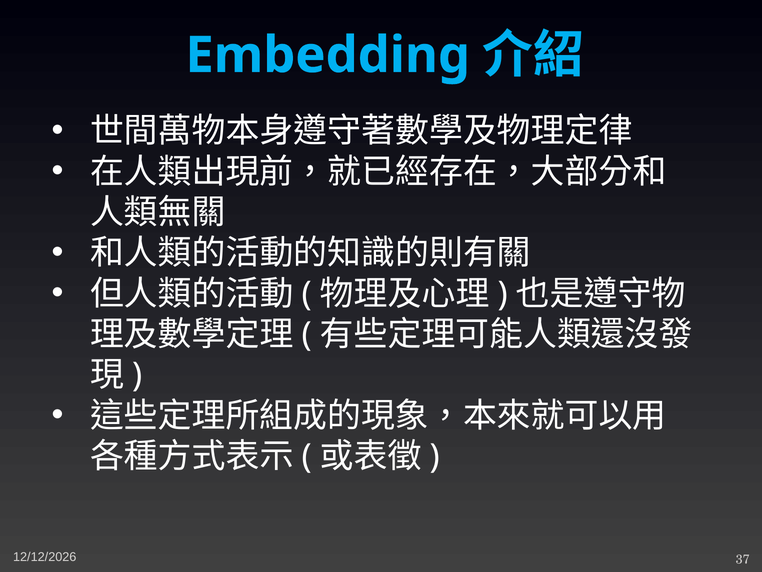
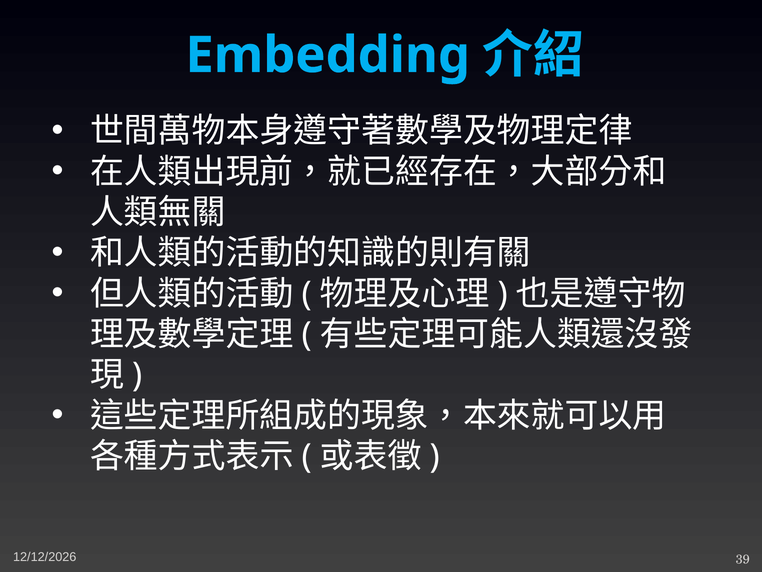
37: 37 -> 39
